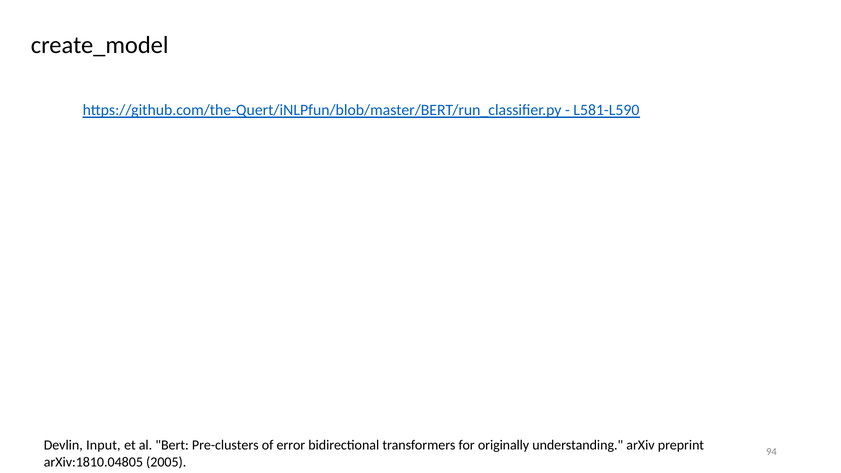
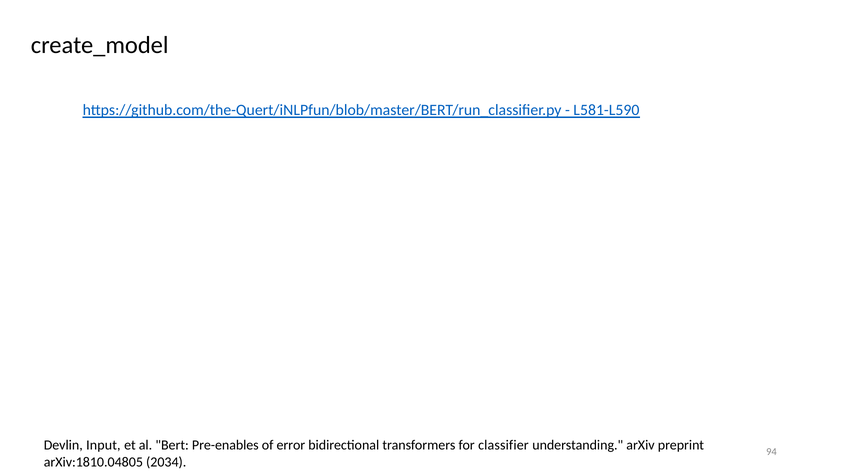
Pre-clusters: Pre-clusters -> Pre-enables
originally: originally -> classifier
2005: 2005 -> 2034
